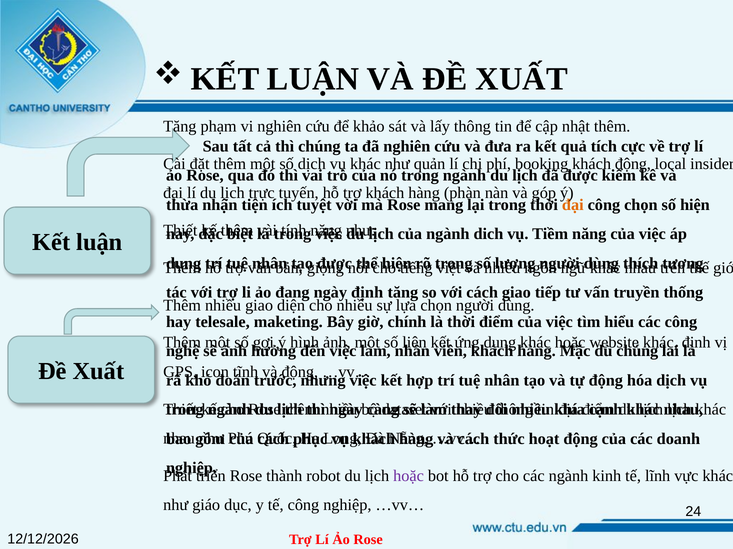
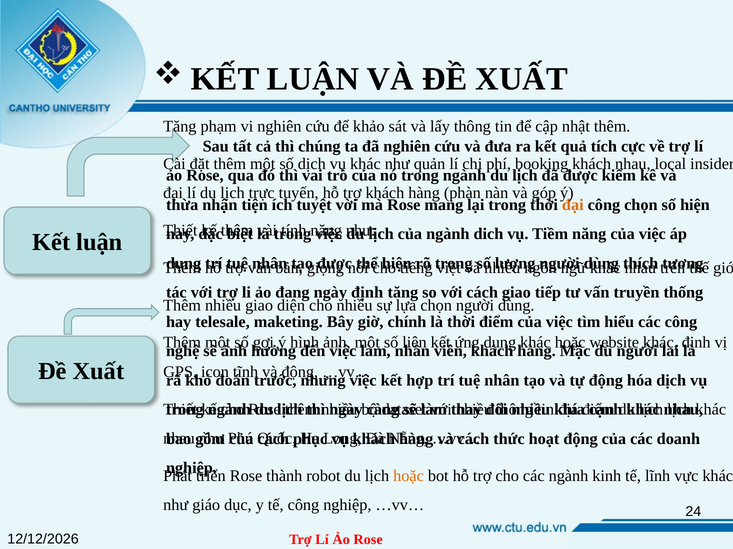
khách động: động -> nhau
chúng at (637, 351): chúng -> người
hoặc at (409, 477) colour: purple -> orange
